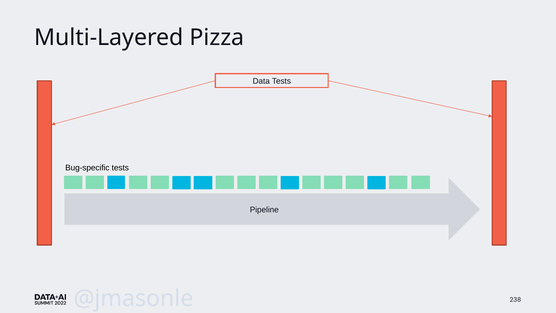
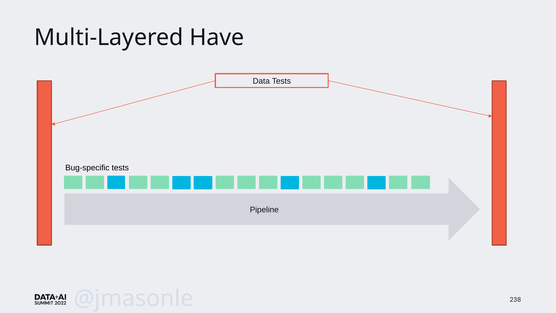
Pizza: Pizza -> Have
